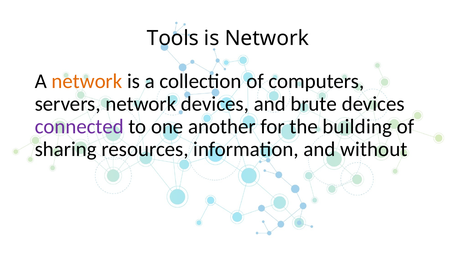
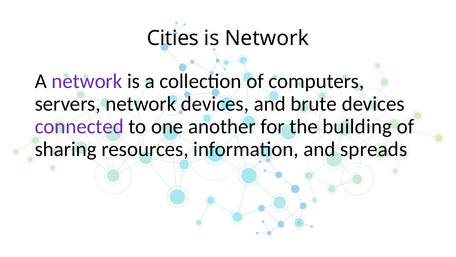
Tools: Tools -> Cities
network at (87, 81) colour: orange -> purple
without: without -> spreads
